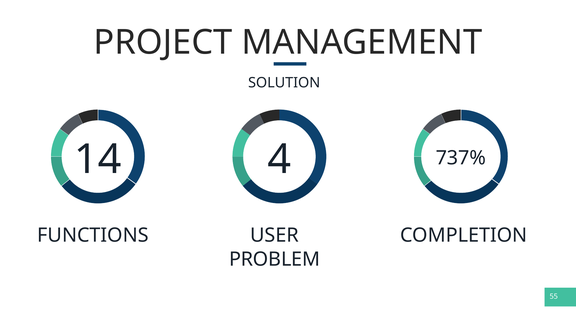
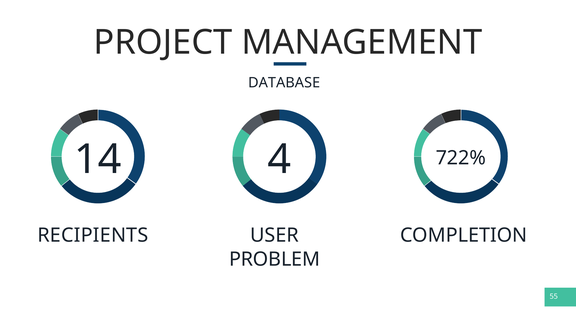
SOLUTION: SOLUTION -> DATABASE
737%: 737% -> 722%
FUNCTIONS: FUNCTIONS -> RECIPIENTS
